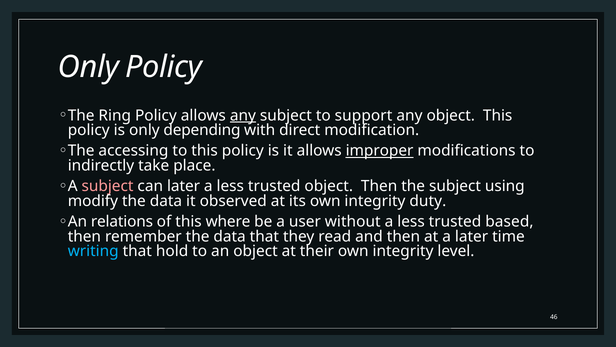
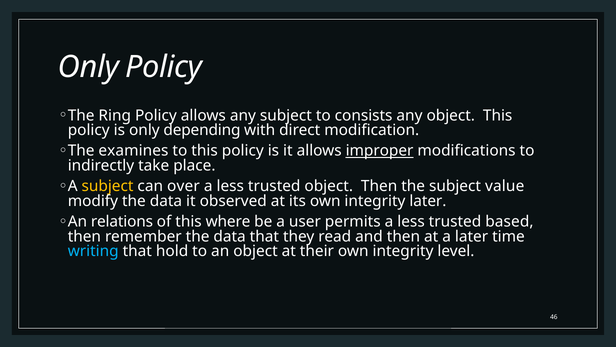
any at (243, 115) underline: present -> none
support: support -> consists
accessing: accessing -> examines
subject at (108, 186) colour: pink -> yellow
can later: later -> over
using: using -> value
integrity duty: duty -> later
without: without -> permits
